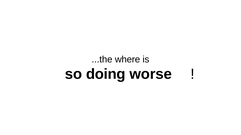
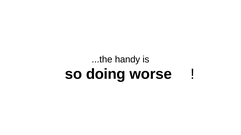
where: where -> handy
